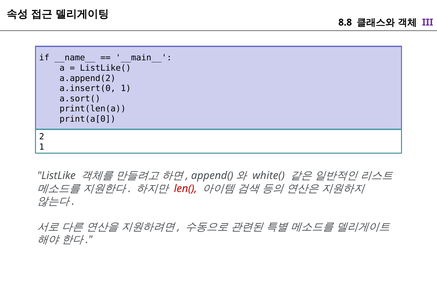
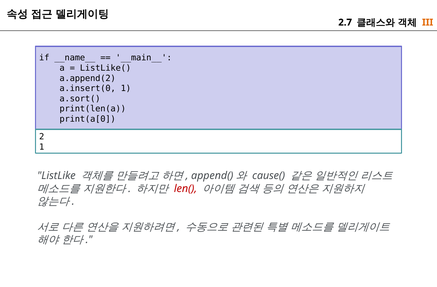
8.8: 8.8 -> 2.7
III colour: purple -> orange
white(: white( -> cause(
